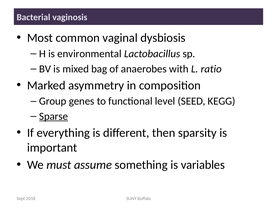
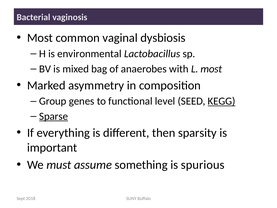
L ratio: ratio -> most
KEGG underline: none -> present
variables: variables -> spurious
